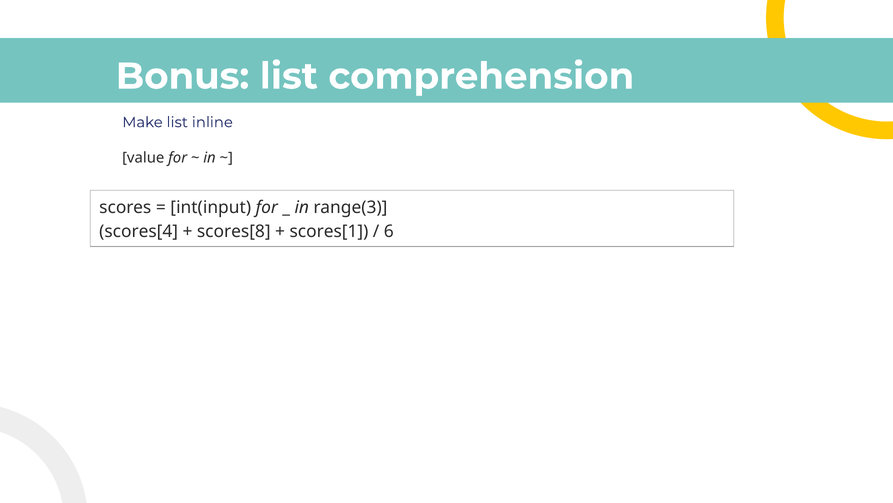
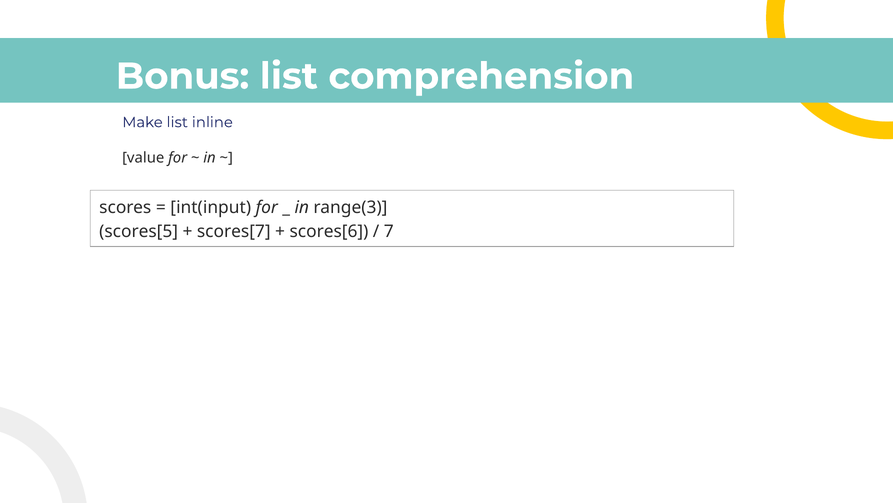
scores[4: scores[4 -> scores[5
scores[8: scores[8 -> scores[7
scores[1: scores[1 -> scores[6
6: 6 -> 7
